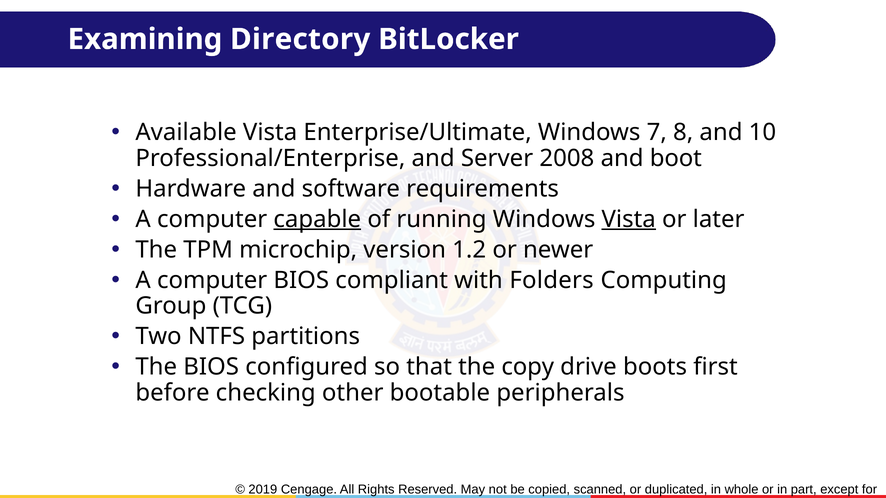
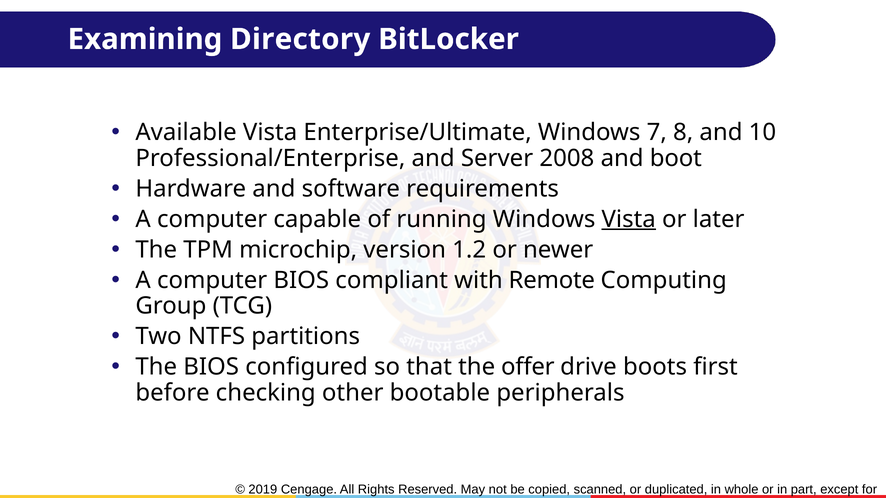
capable underline: present -> none
Folders: Folders -> Remote
copy: copy -> offer
